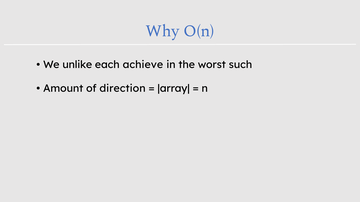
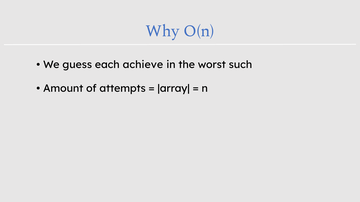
unlike: unlike -> guess
direction: direction -> attempts
